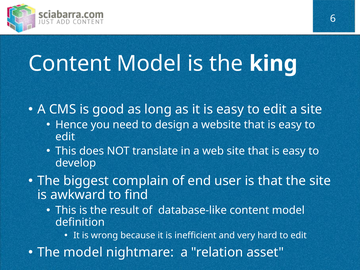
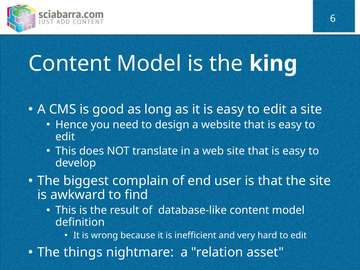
The model: model -> things
